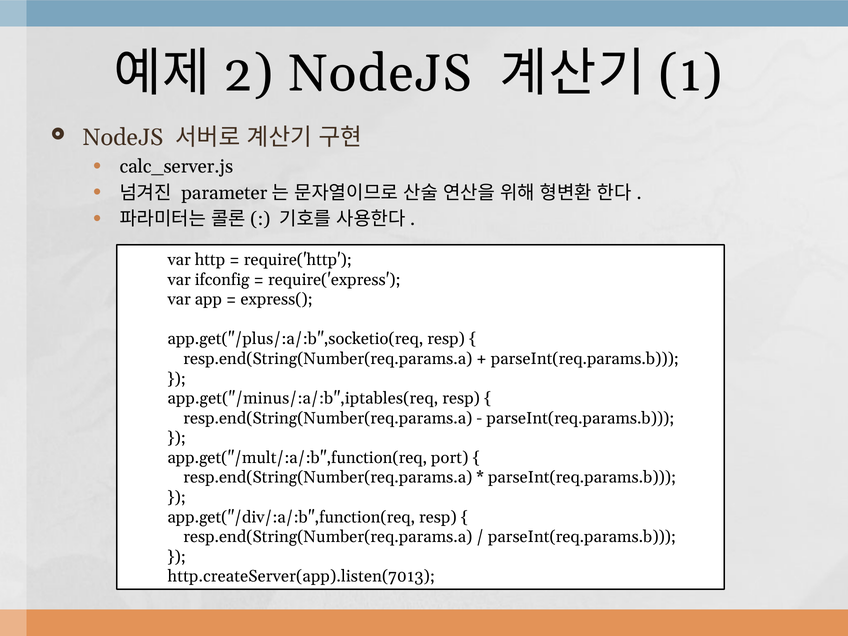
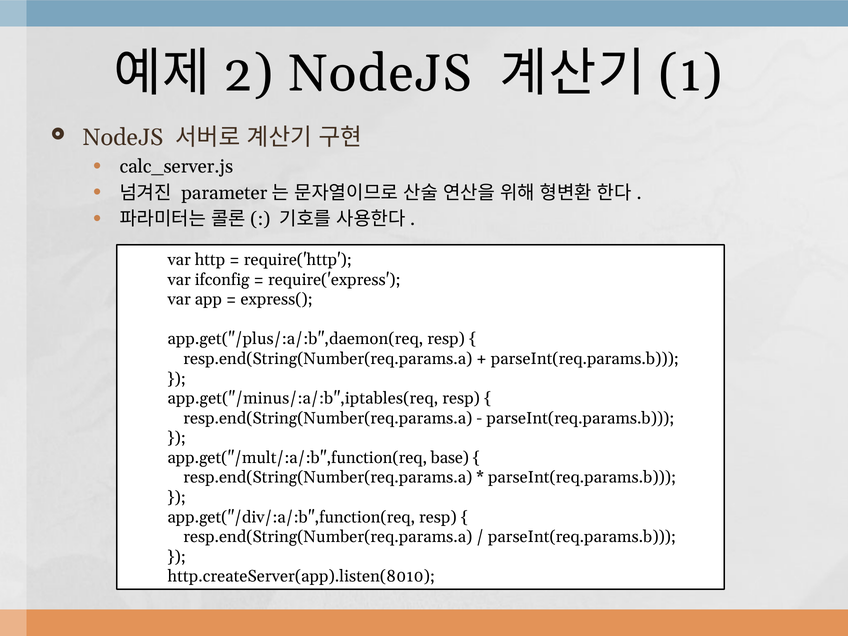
app.get("/plus/:a/:b",socketio(req: app.get("/plus/:a/:b",socketio(req -> app.get("/plus/:a/:b",daemon(req
port: port -> base
http.createServer(app).listen(7013: http.createServer(app).listen(7013 -> http.createServer(app).listen(8010
